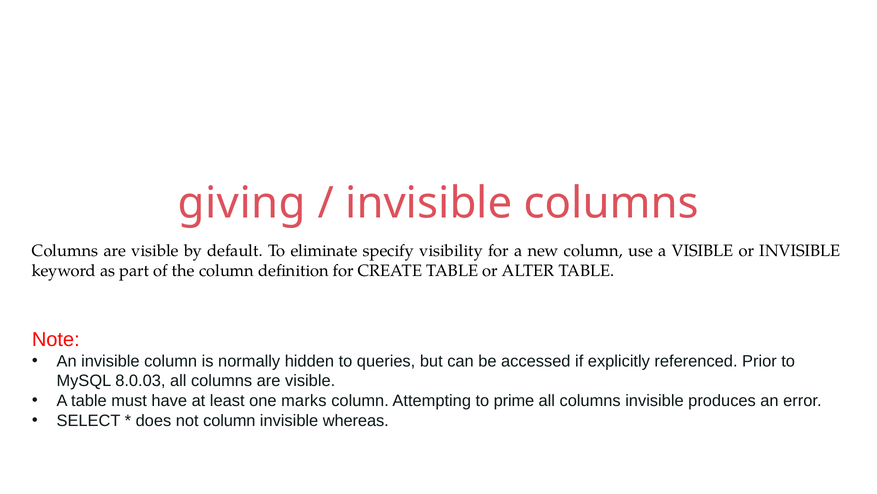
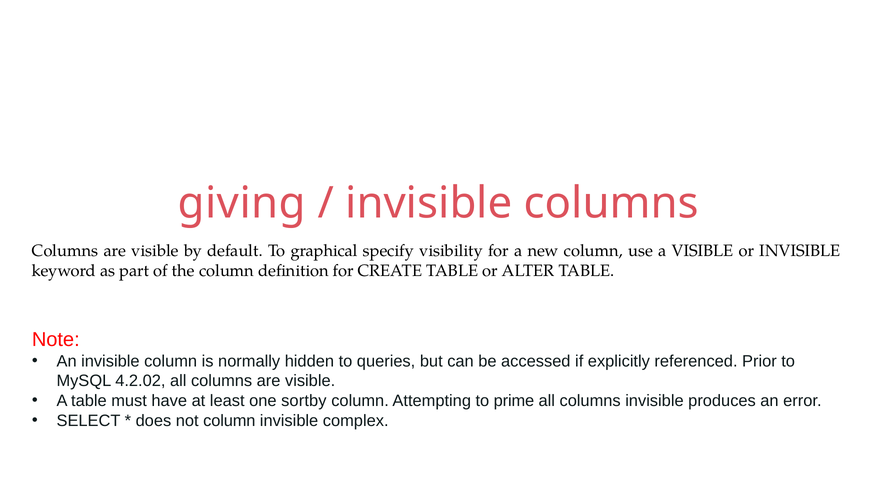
eliminate: eliminate -> graphical
8.0.03: 8.0.03 -> 4.2.02
marks: marks -> sortby
whereas: whereas -> complex
